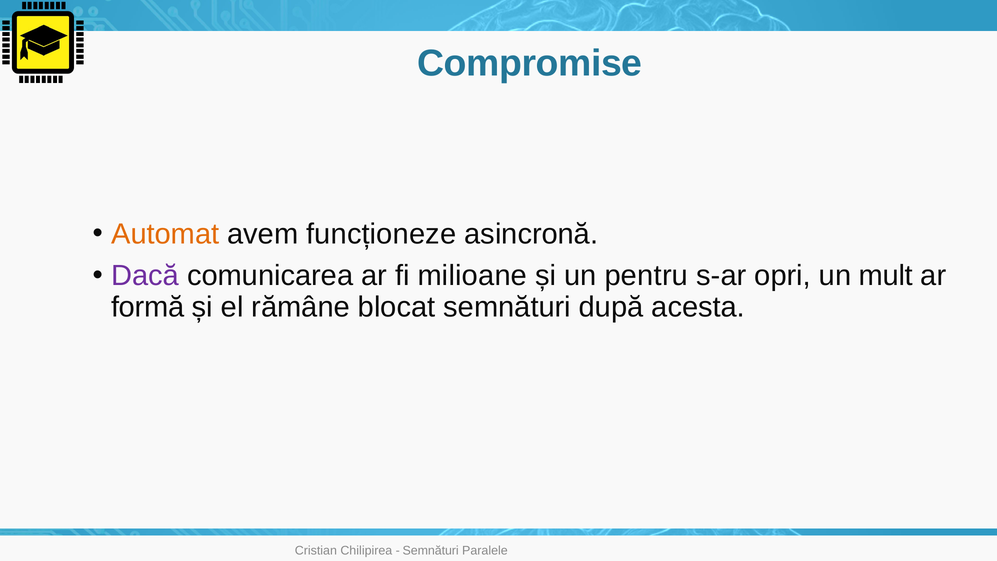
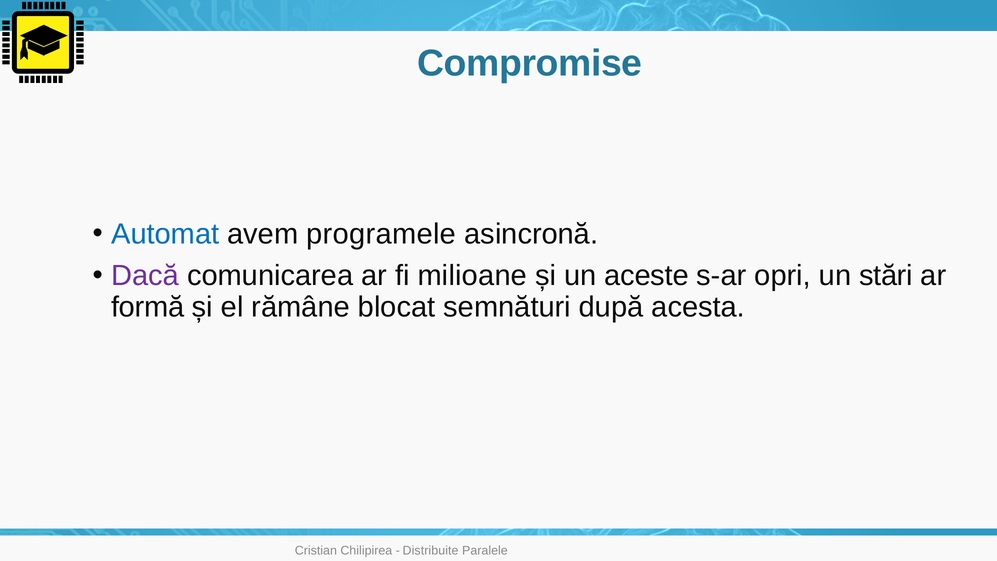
Automat colour: orange -> blue
funcționeze: funcționeze -> programele
pentru: pentru -> aceste
mult: mult -> stări
Semnături at (431, 550): Semnături -> Distribuite
